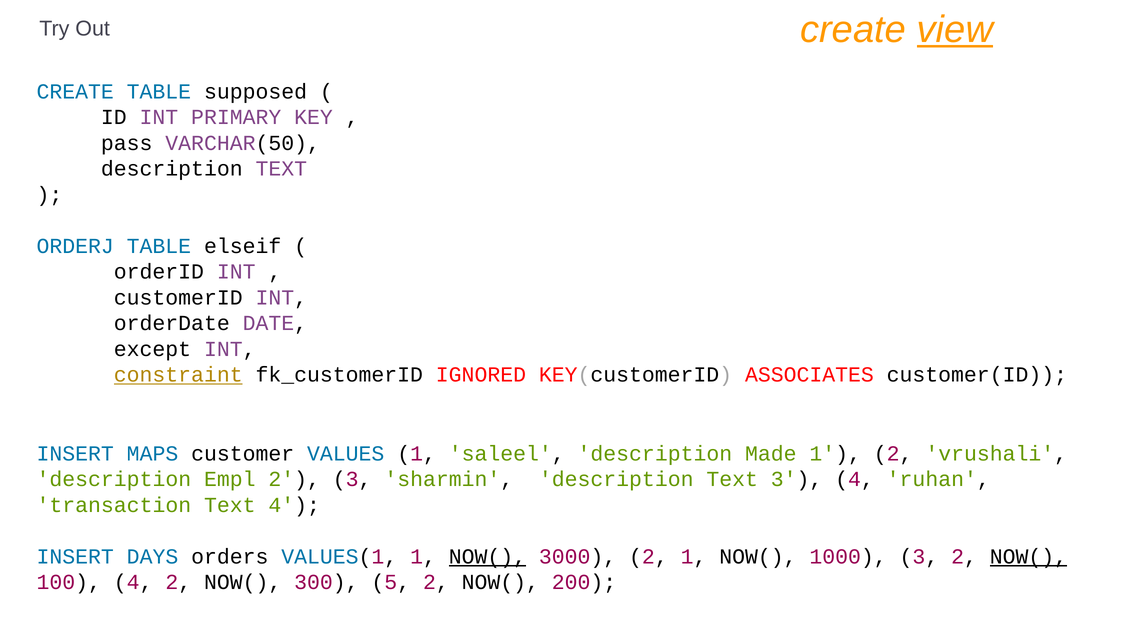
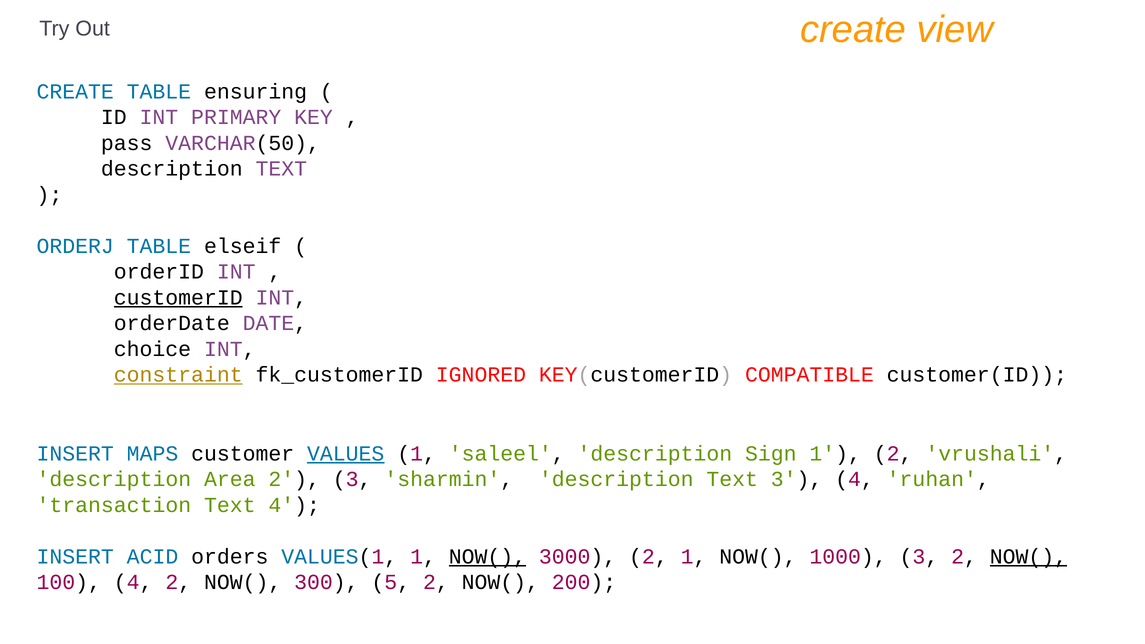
view underline: present -> none
supposed: supposed -> ensuring
customerID underline: none -> present
except: except -> choice
ASSOCIATES: ASSOCIATES -> COMPATIBLE
VALUES underline: none -> present
Made: Made -> Sign
Empl: Empl -> Area
DAYS: DAYS -> ACID
